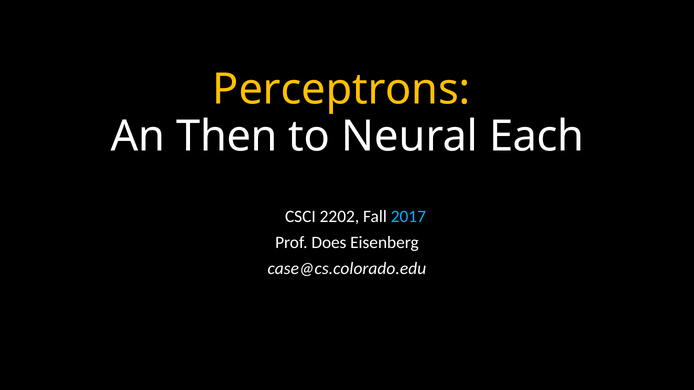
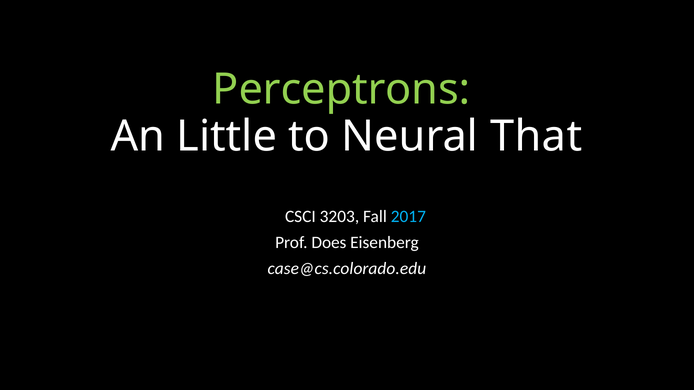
Perceptrons colour: yellow -> light green
Then: Then -> Little
Each: Each -> That
2202: 2202 -> 3203
